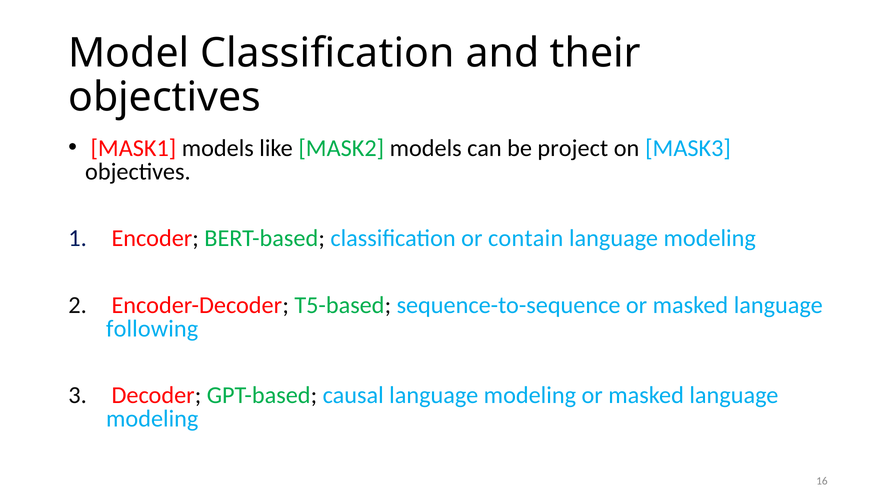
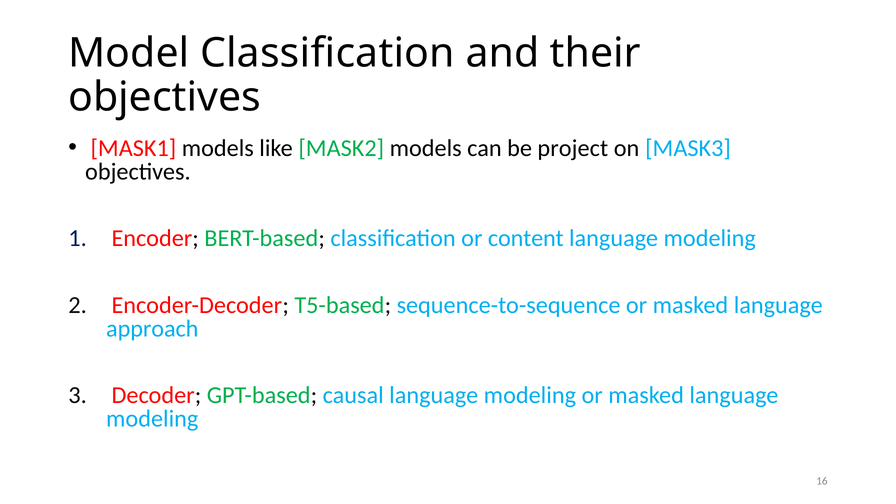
contain: contain -> content
following: following -> approach
